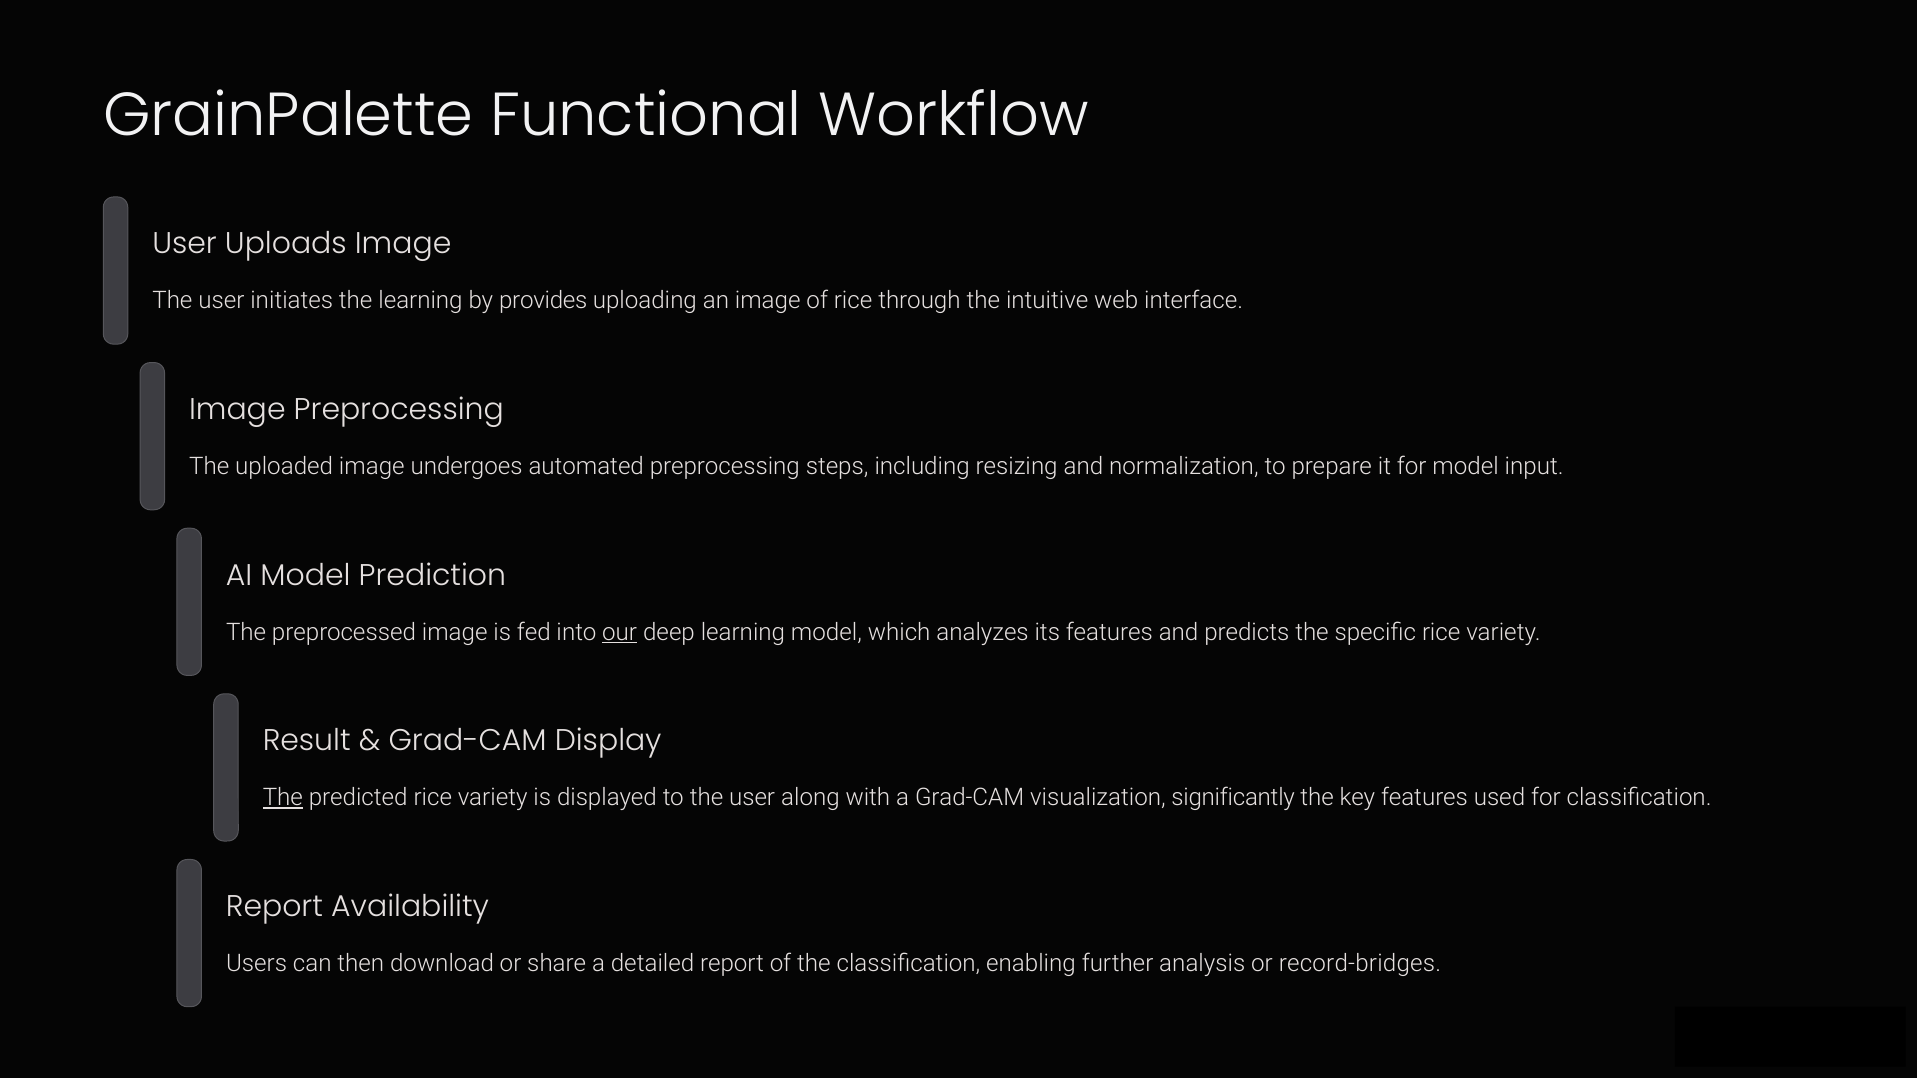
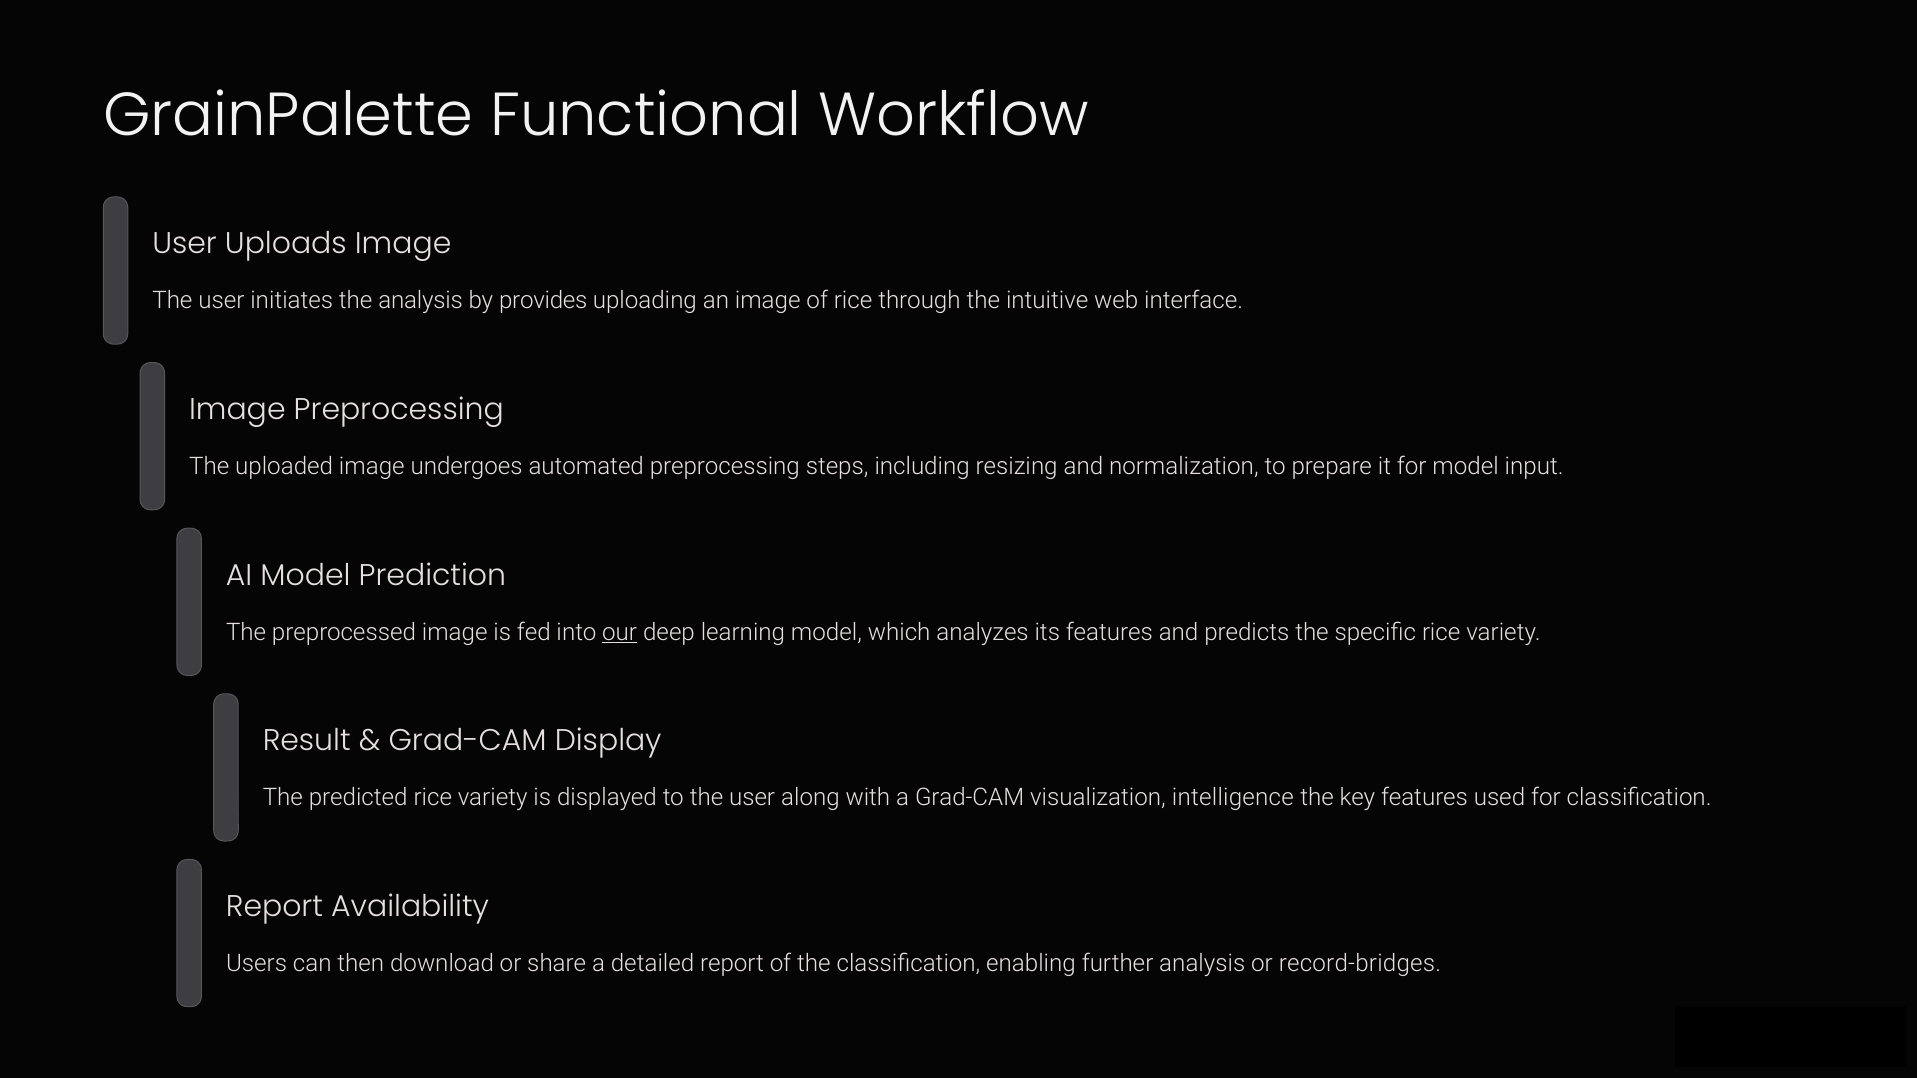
the learning: learning -> analysis
The at (283, 798) underline: present -> none
significantly: significantly -> intelligence
